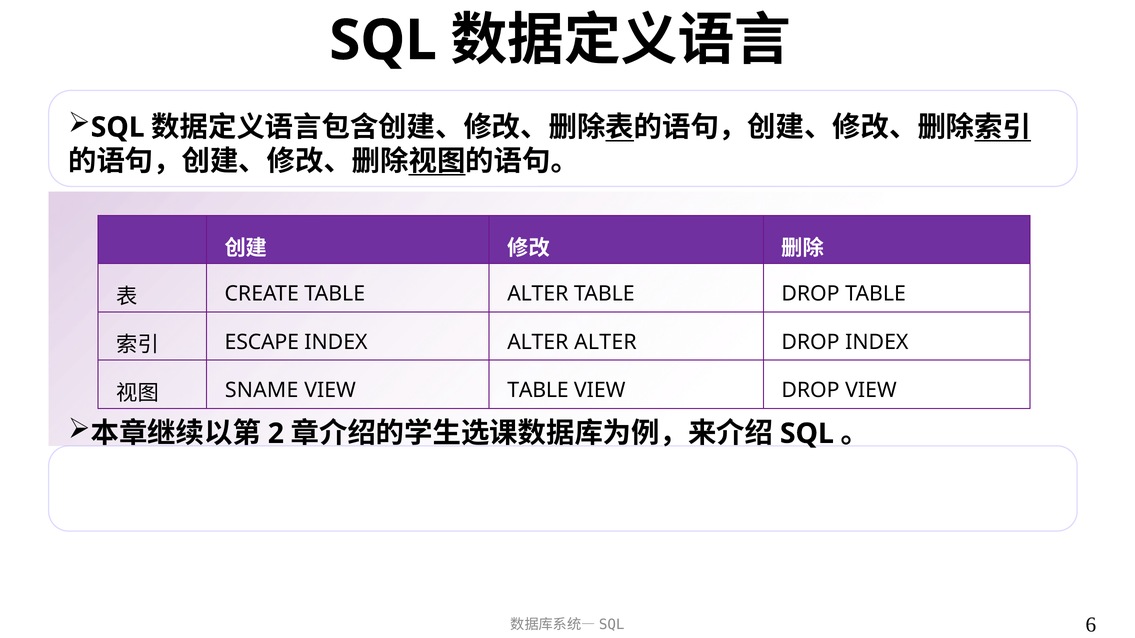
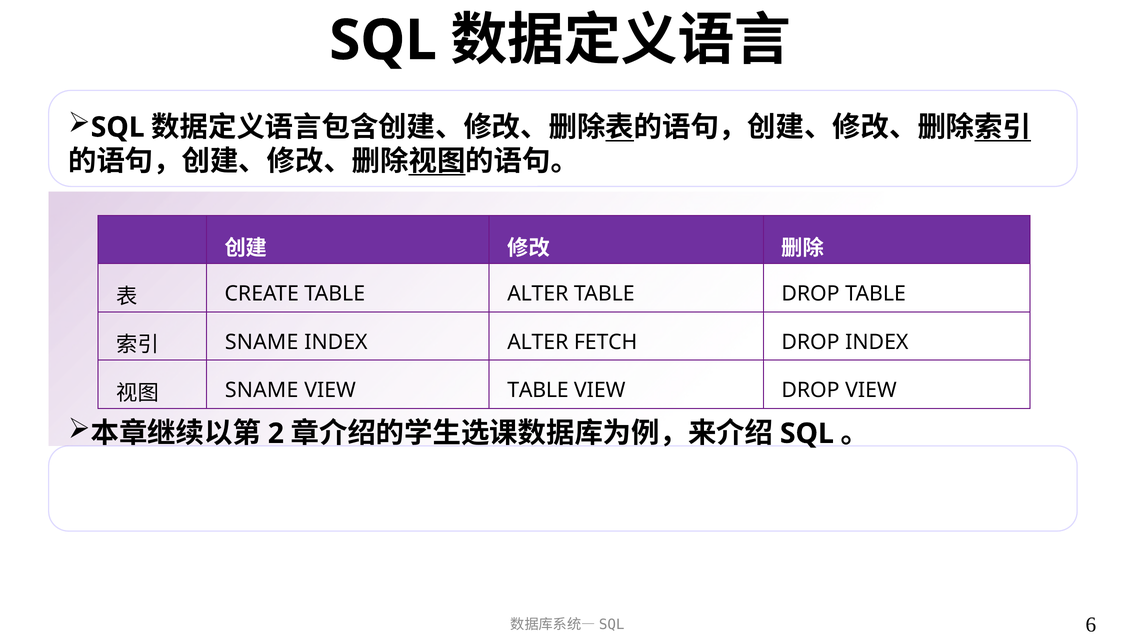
ESCAPE at (262, 342): ESCAPE -> SNAME
ALTER ALTER: ALTER -> FETCH
